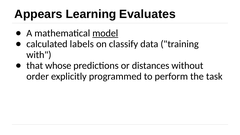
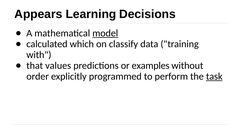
Evaluates: Evaluates -> Decisions
labels: labels -> which
whose: whose -> values
distances: distances -> examples
task underline: none -> present
